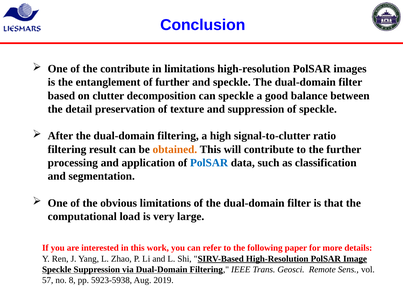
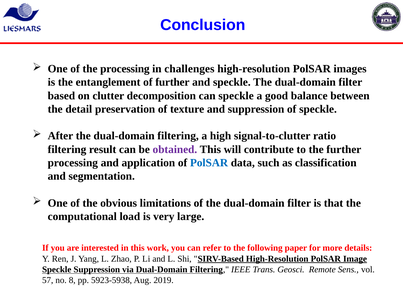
the contribute: contribute -> processing
in limitations: limitations -> challenges
obtained colour: orange -> purple
